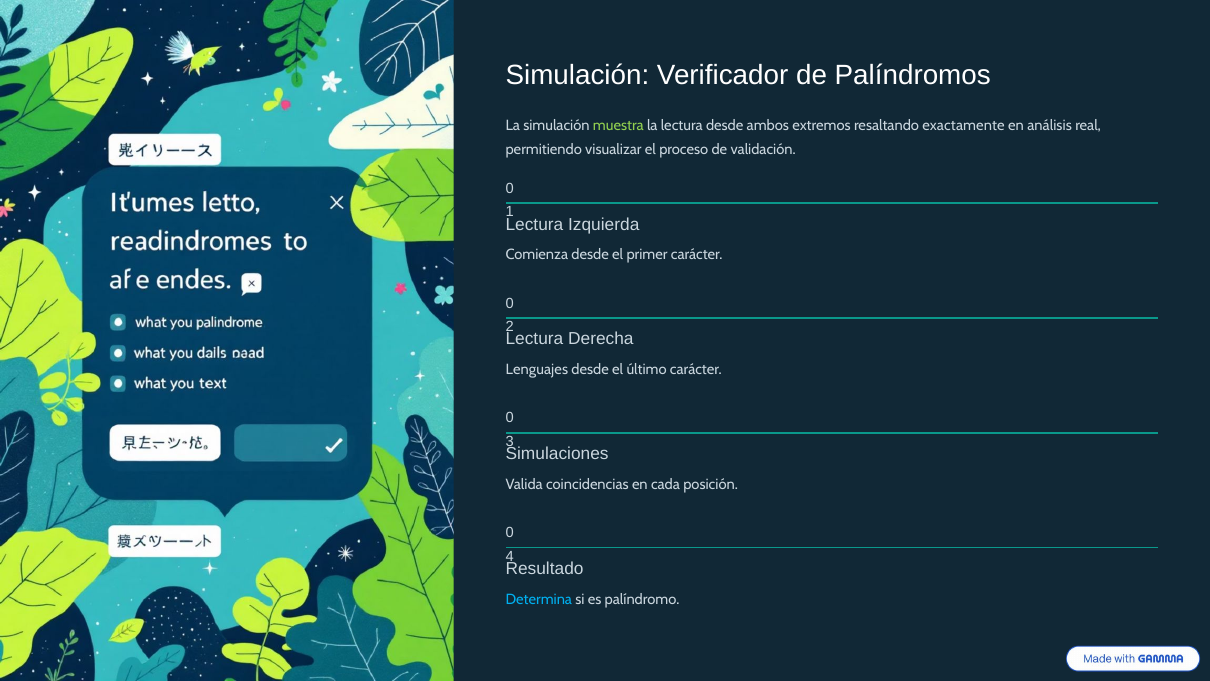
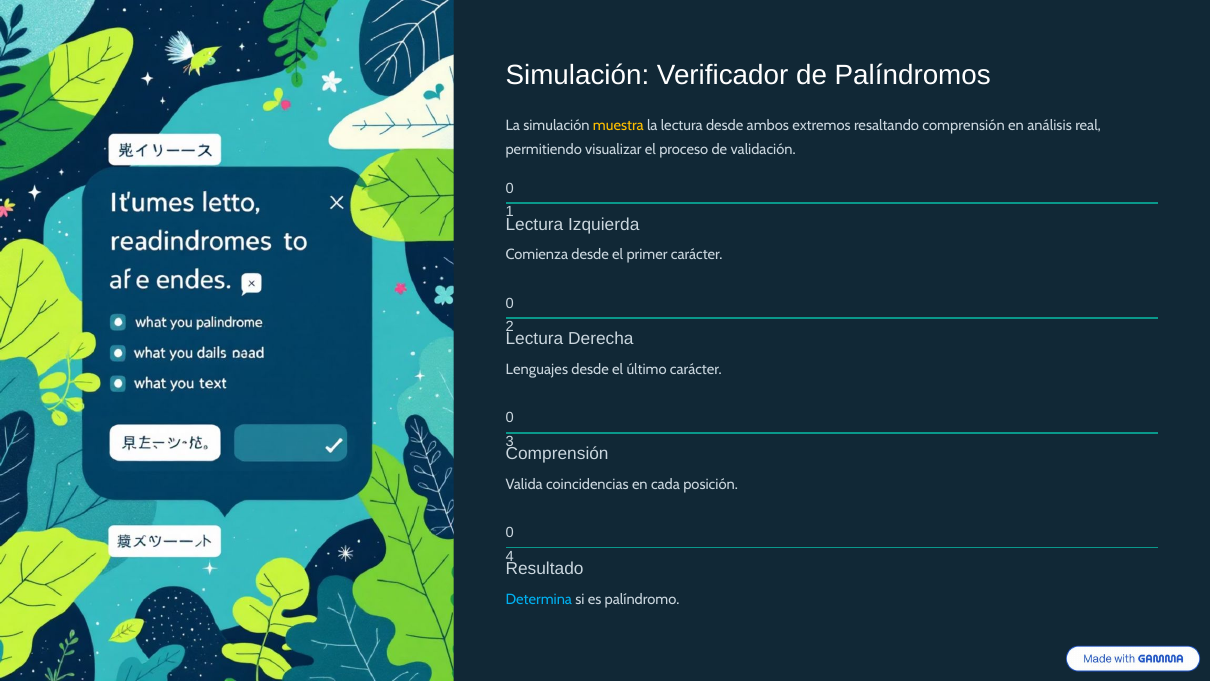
muestra colour: light green -> yellow
resaltando exactamente: exactamente -> comprensión
Simulaciones at (557, 454): Simulaciones -> Comprensión
